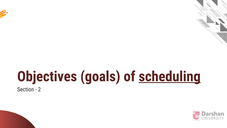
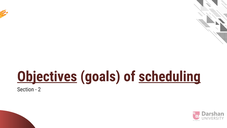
Objectives underline: none -> present
